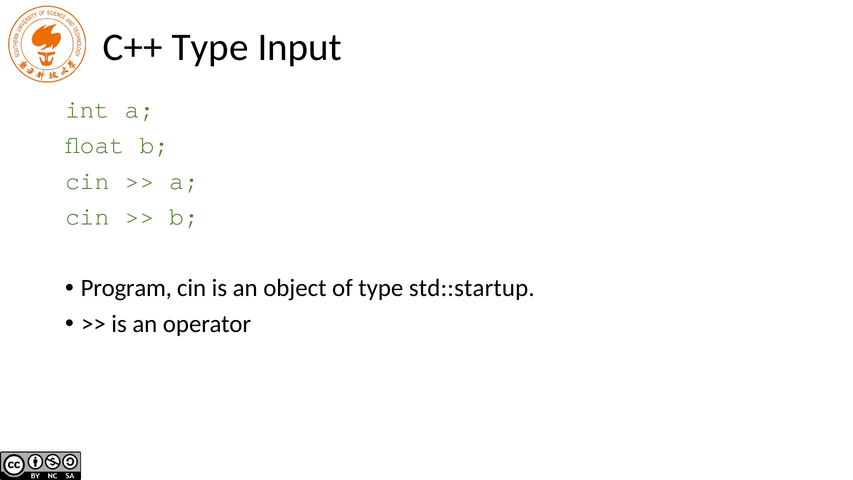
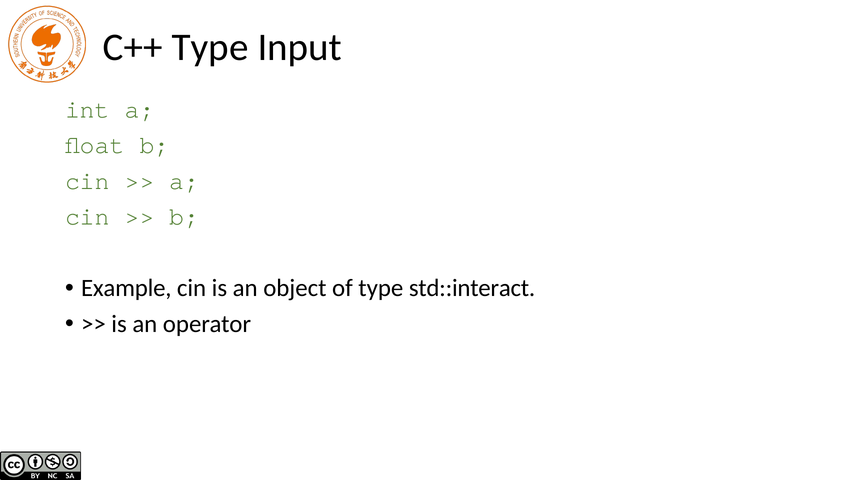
Program: Program -> Example
std::startup: std::startup -> std::interact
